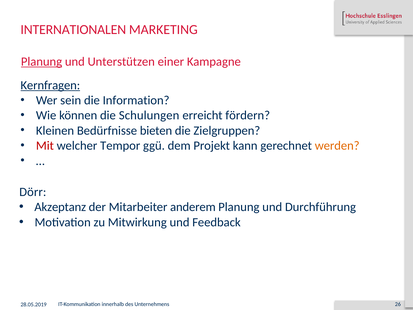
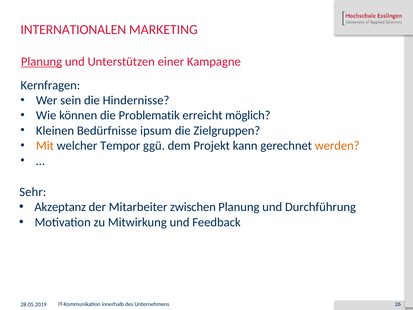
Kernfragen underline: present -> none
Information: Information -> Hindernisse
Schulungen: Schulungen -> Problematik
fördern: fördern -> möglich
bieten: bieten -> ipsum
Mit colour: red -> orange
Dörr: Dörr -> Sehr
anderem: anderem -> zwischen
